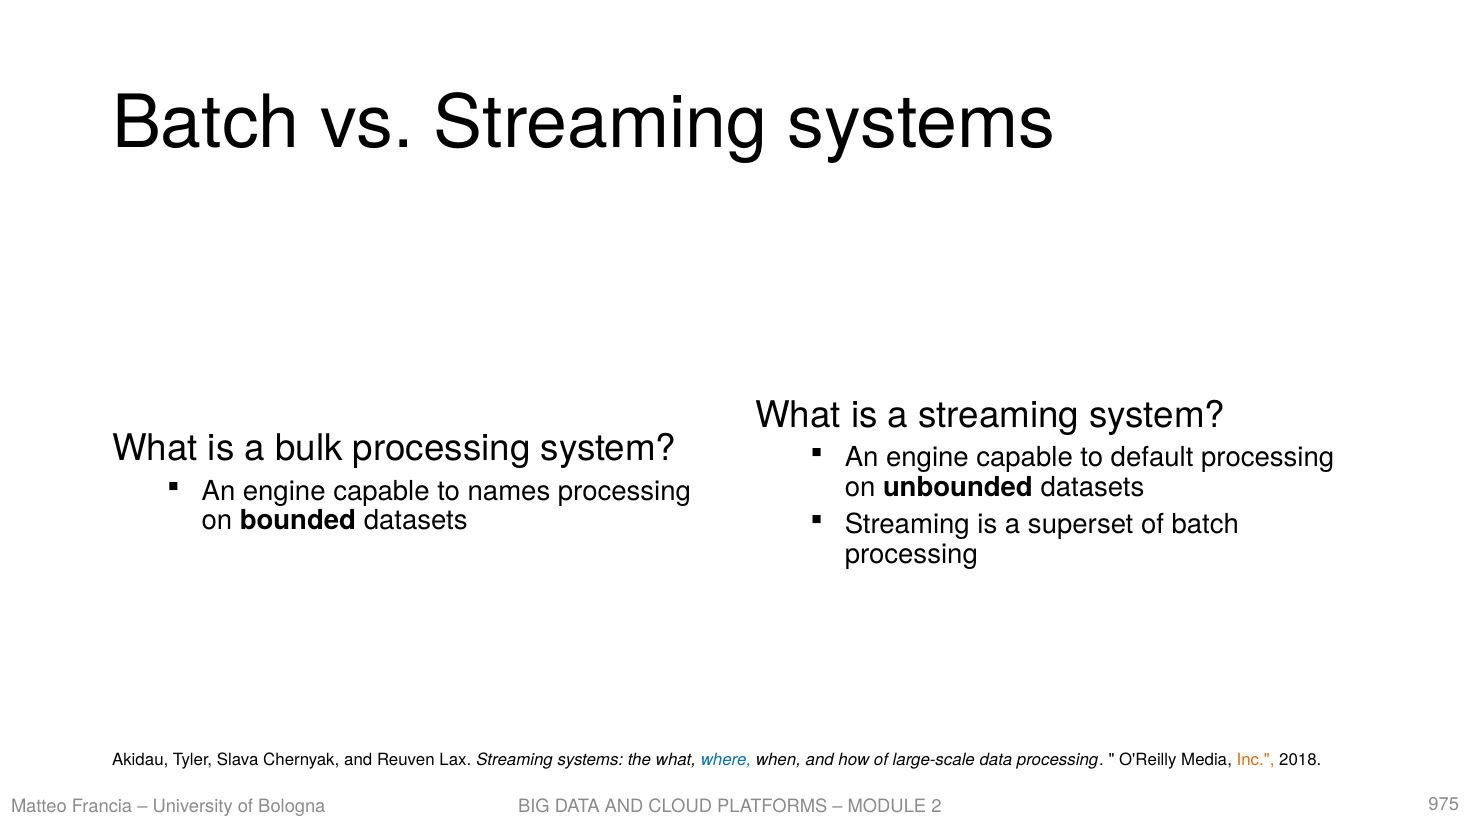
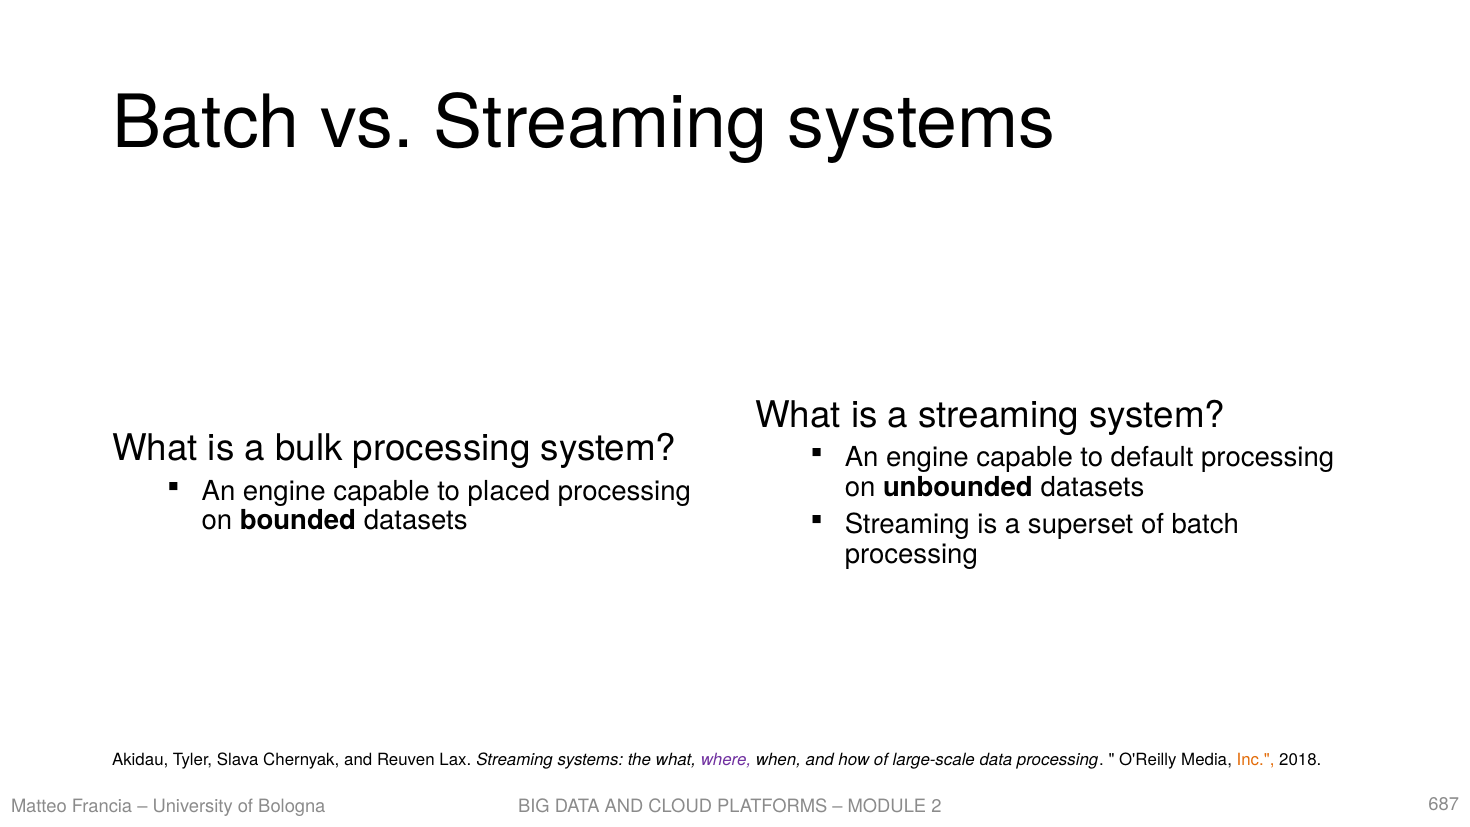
names: names -> placed
where colour: blue -> purple
975: 975 -> 687
